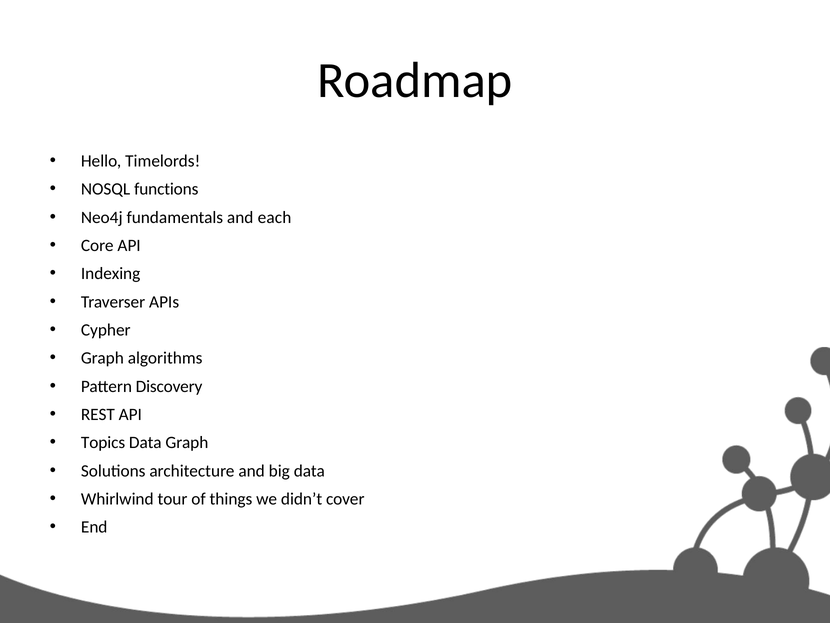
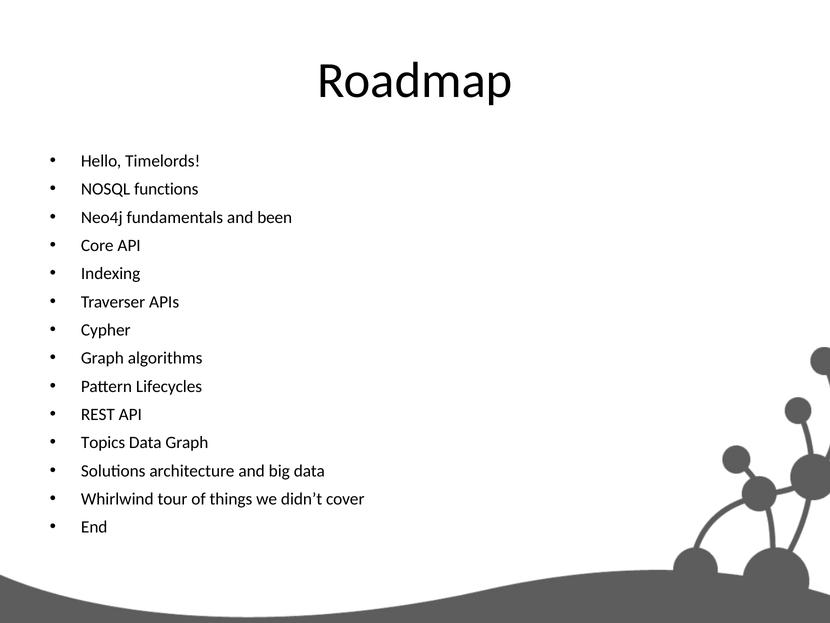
each: each -> been
Discovery: Discovery -> Lifecycles
